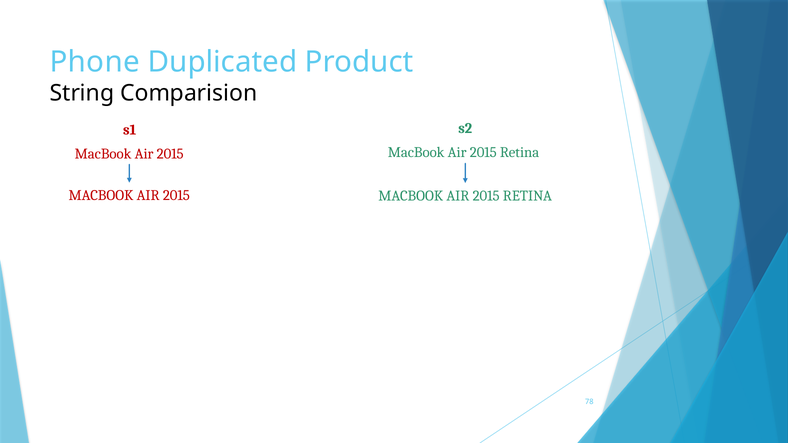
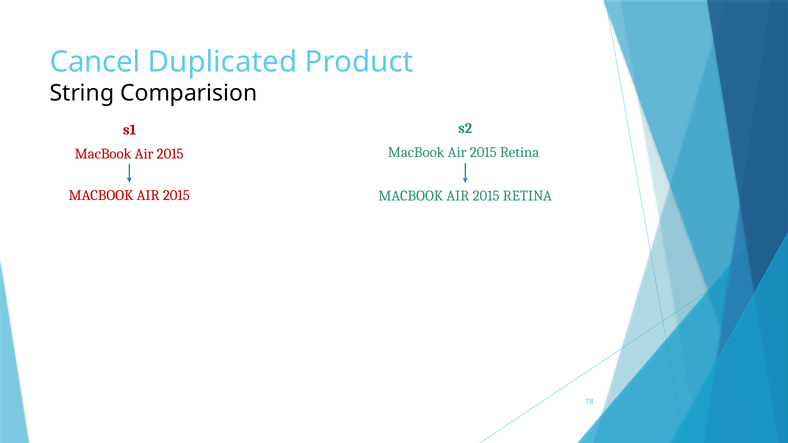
Phone: Phone -> Cancel
